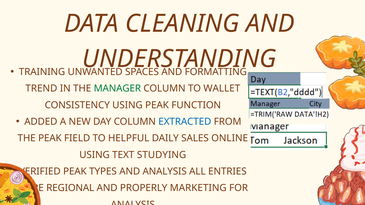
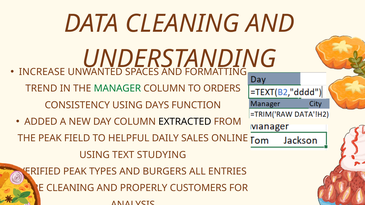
TRAINING: TRAINING -> INCREASE
WALLET: WALLET -> ORDERS
USING PEAK: PEAK -> DAYS
EXTRACTED colour: blue -> black
AND ANALYSIS: ANALYSIS -> BURGERS
REGIONAL at (70, 188): REGIONAL -> CLEANING
MARKETING: MARKETING -> CUSTOMERS
